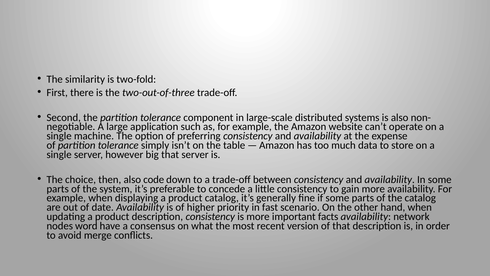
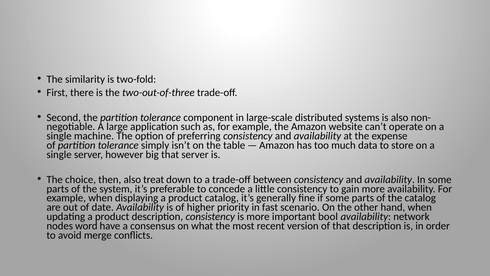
code: code -> treat
facts: facts -> bool
